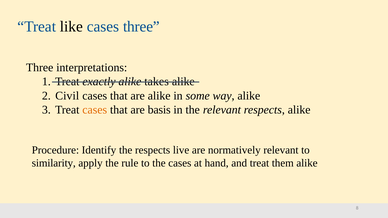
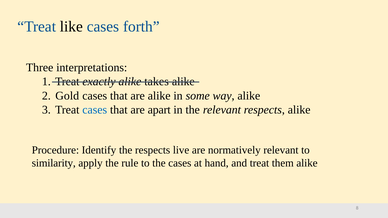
cases three: three -> forth
Civil: Civil -> Gold
cases at (95, 110) colour: orange -> blue
basis: basis -> apart
